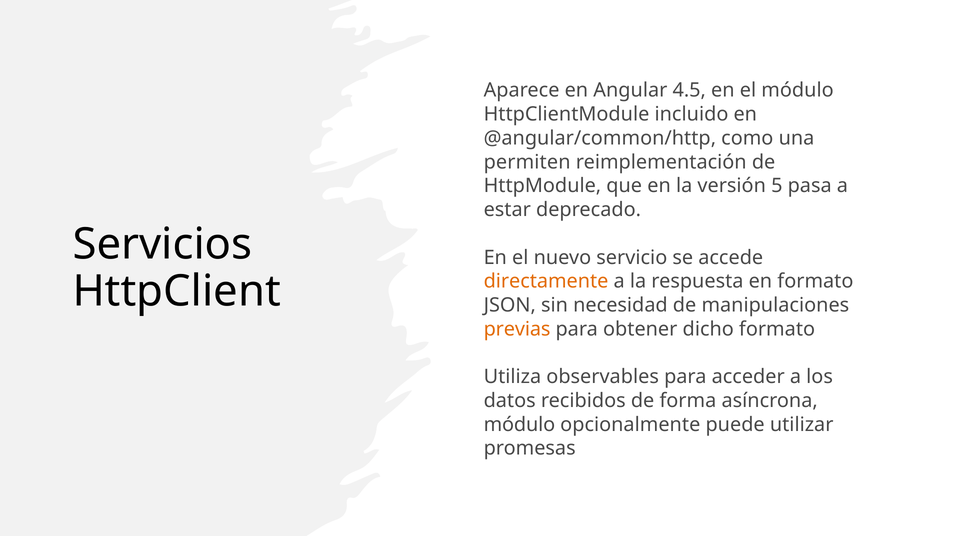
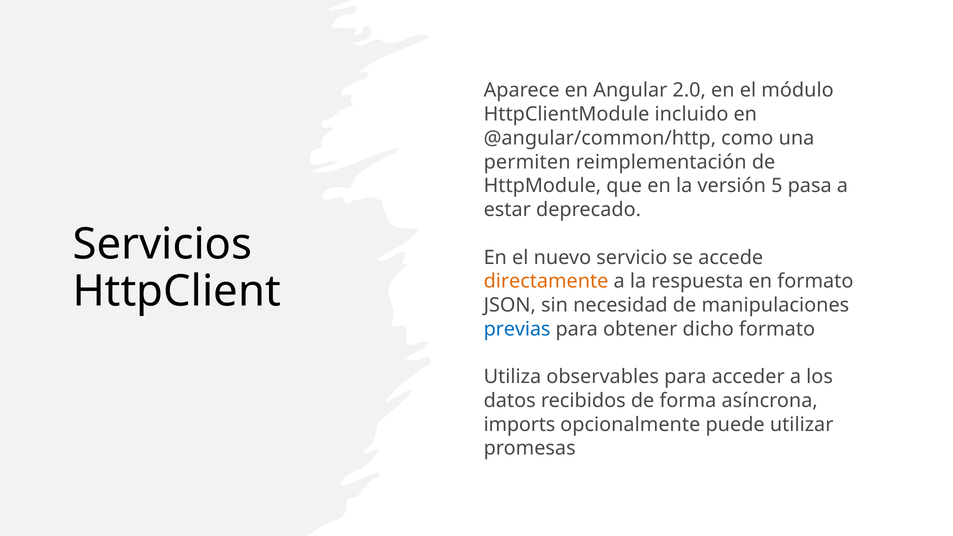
4.5: 4.5 -> 2.0
previas colour: orange -> blue
módulo at (519, 425): módulo -> imports
